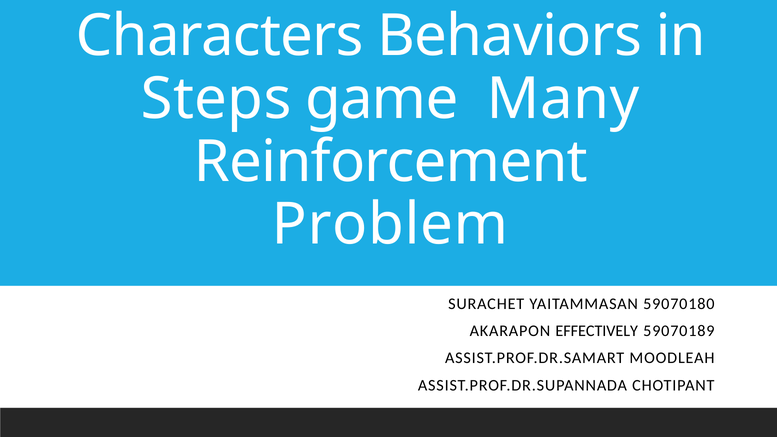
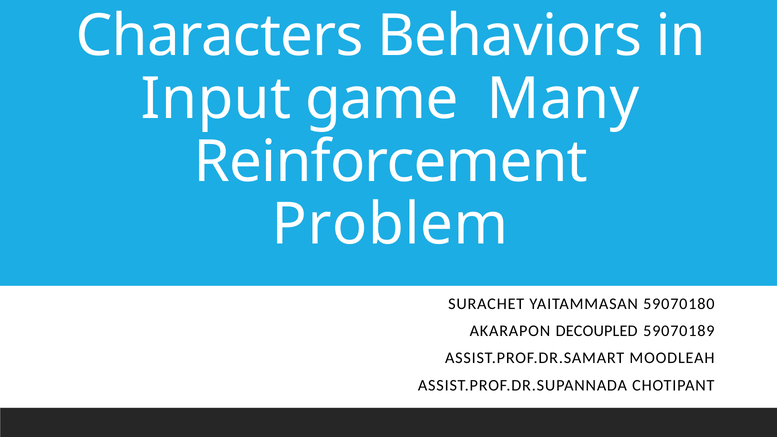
Steps: Steps -> Input
EFFECTIVELY: EFFECTIVELY -> DECOUPLED
